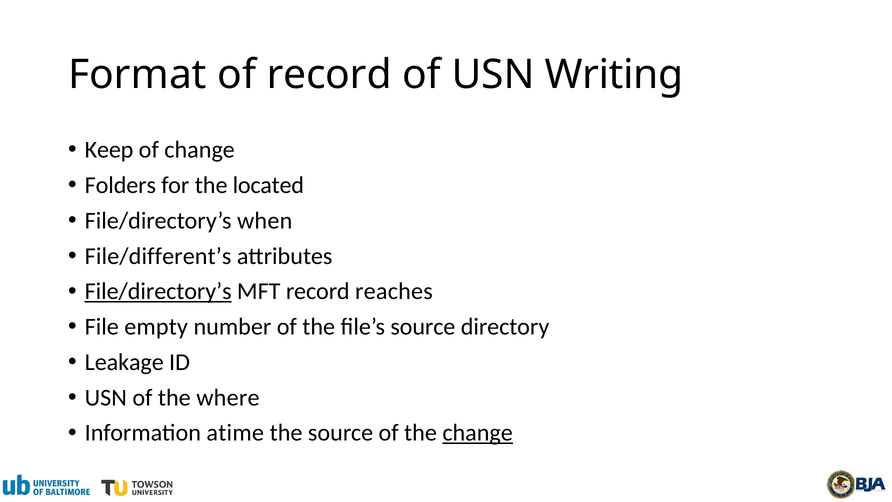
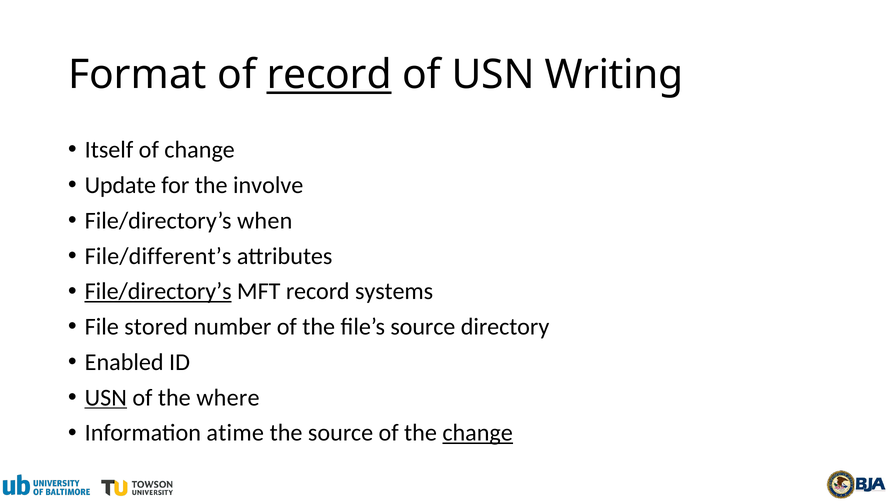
record at (329, 75) underline: none -> present
Keep: Keep -> Itself
Folders: Folders -> Update
located: located -> involve
reaches: reaches -> systems
empty: empty -> stored
Leakage: Leakage -> Enabled
USN at (106, 397) underline: none -> present
